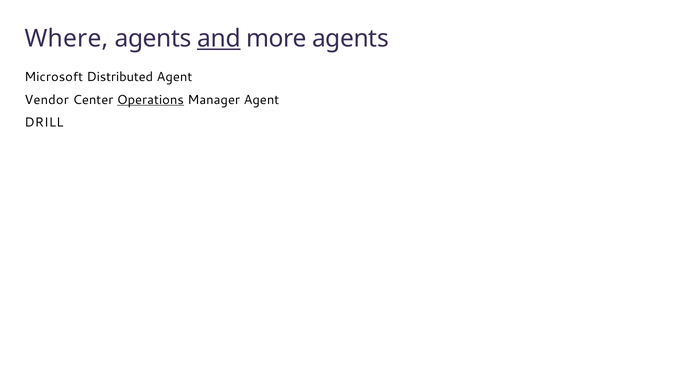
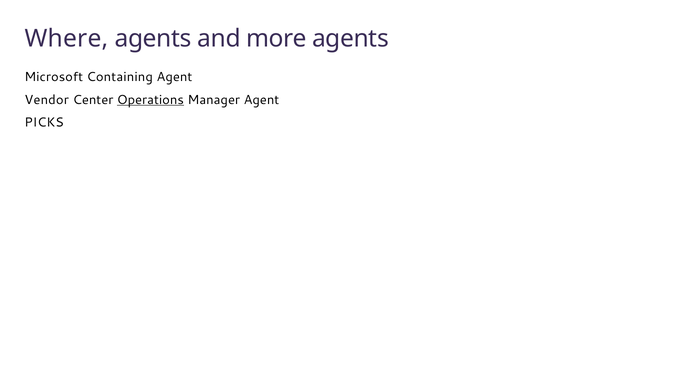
and underline: present -> none
Distributed: Distributed -> Containing
DRILL: DRILL -> PICKS
